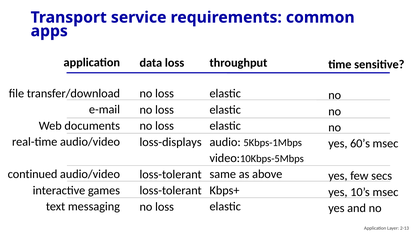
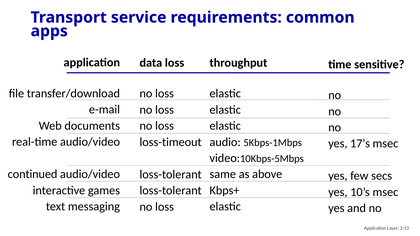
loss-displays: loss-displays -> loss-timeout
60’s: 60’s -> 17’s
